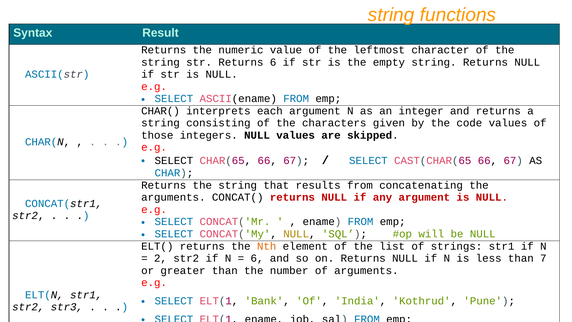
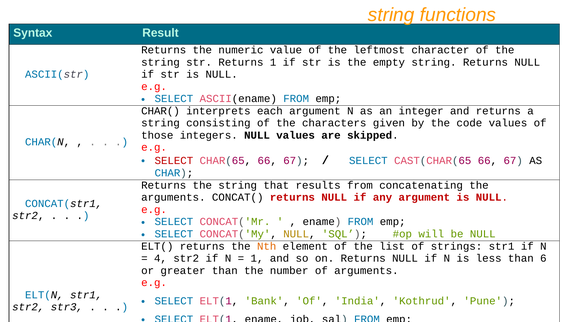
Returns 6: 6 -> 1
SELECT at (174, 160) colour: black -> red
2: 2 -> 4
6 at (257, 258): 6 -> 1
7: 7 -> 6
